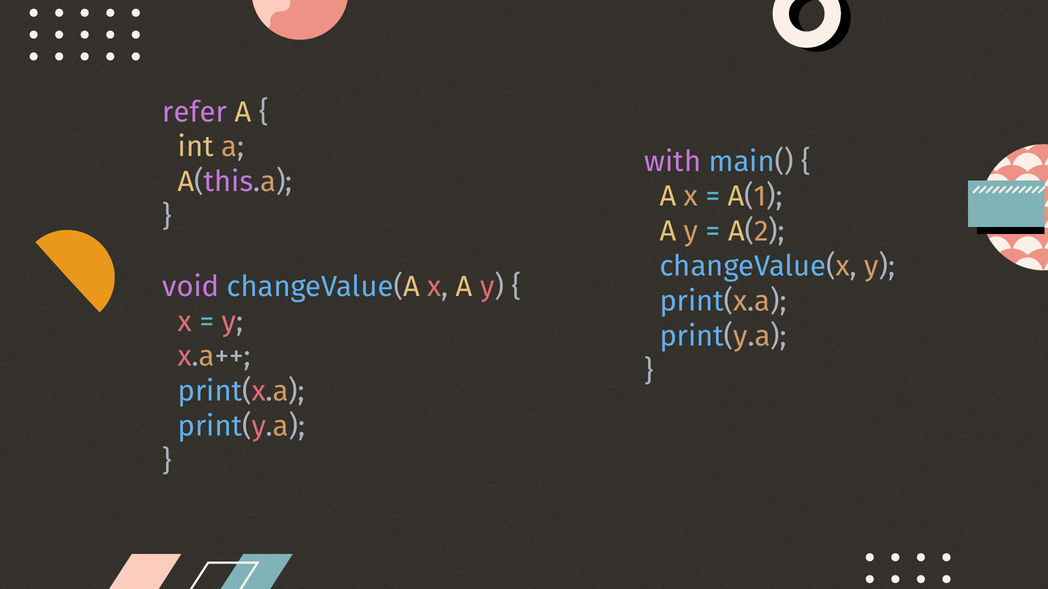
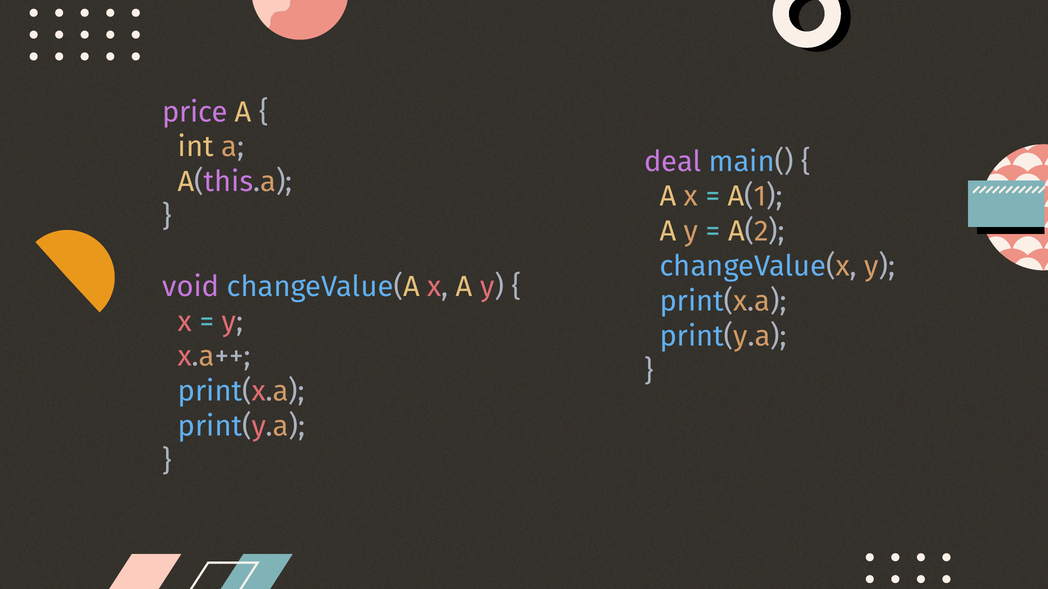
refer: refer -> price
with: with -> deal
